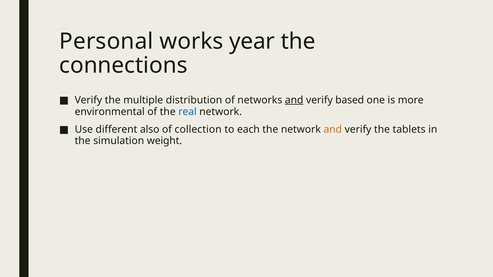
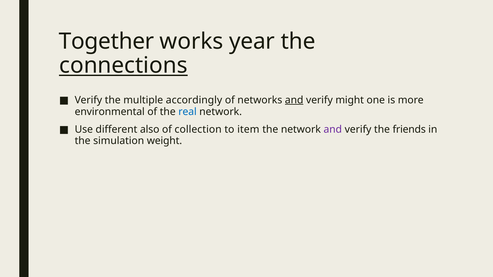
Personal: Personal -> Together
connections underline: none -> present
distribution: distribution -> accordingly
based: based -> might
each: each -> item
and at (333, 130) colour: orange -> purple
tablets: tablets -> friends
